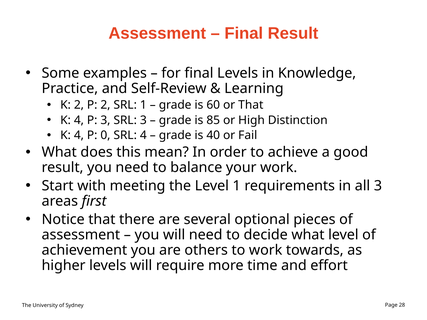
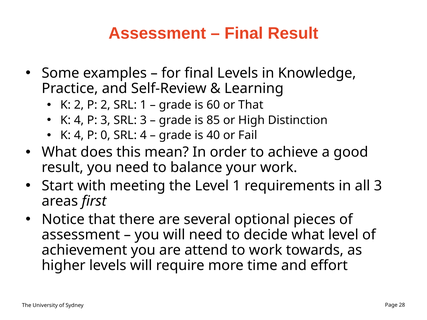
others: others -> attend
